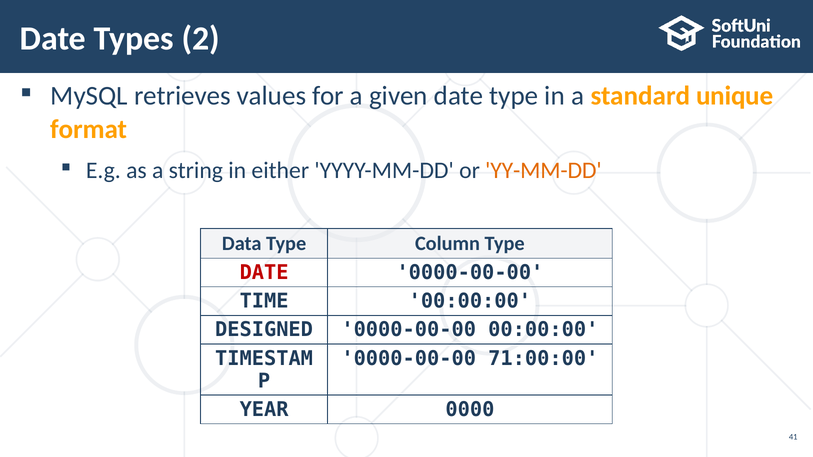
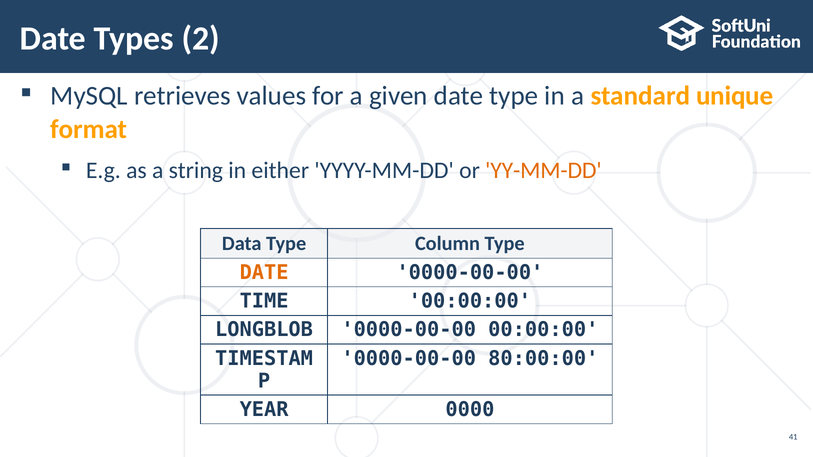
DATE at (264, 273) colour: red -> orange
DESIGNED: DESIGNED -> LONGBLOB
71:00:00: 71:00:00 -> 80:00:00
